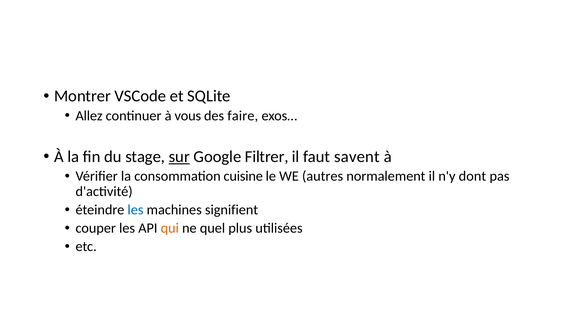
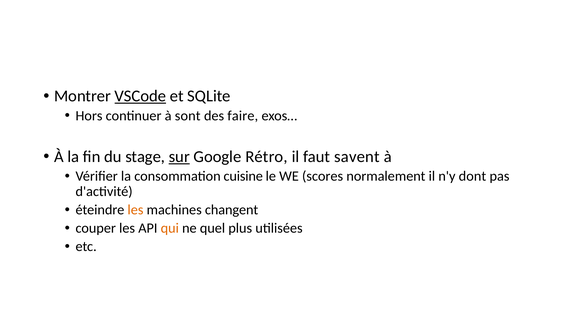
VSCode underline: none -> present
Allez: Allez -> Hors
vous: vous -> sont
Filtrer: Filtrer -> Rétro
autres: autres -> scores
les at (135, 210) colour: blue -> orange
signifient: signifient -> changent
